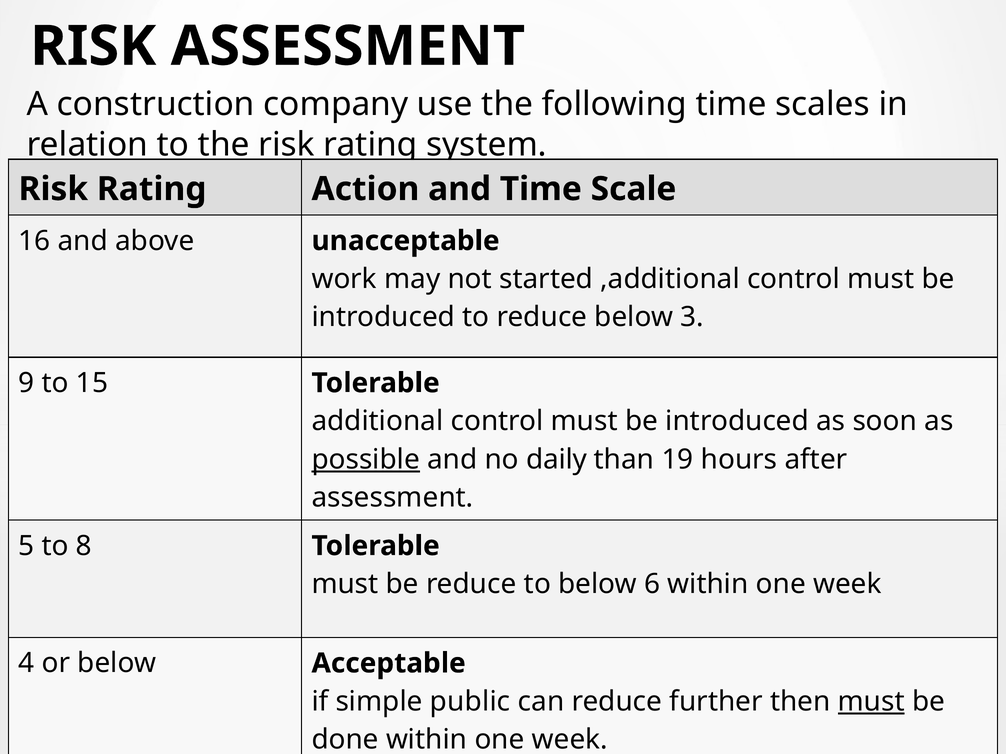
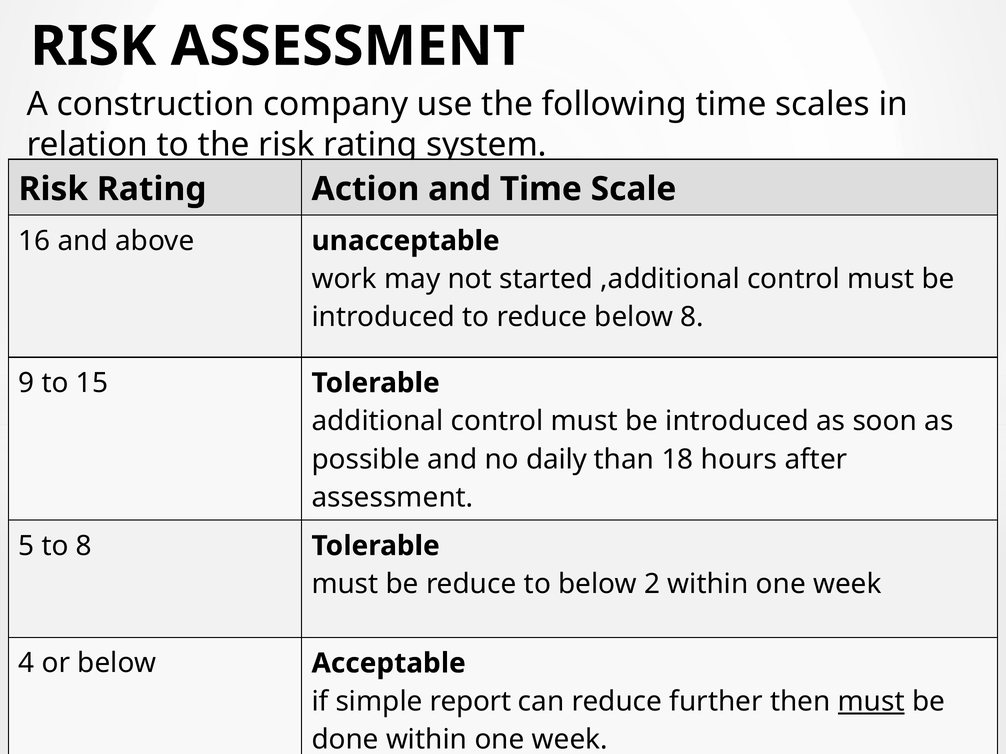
below 3: 3 -> 8
possible underline: present -> none
19: 19 -> 18
6: 6 -> 2
public: public -> report
